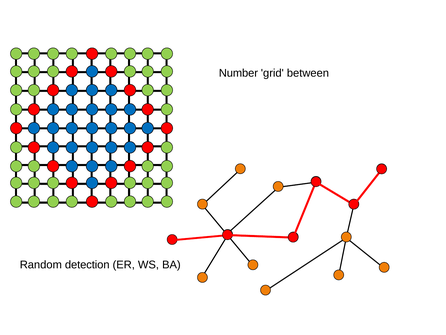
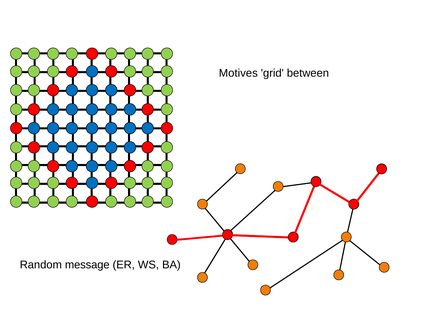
Number: Number -> Motives
detection: detection -> message
